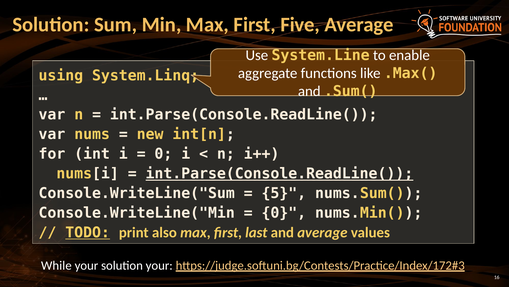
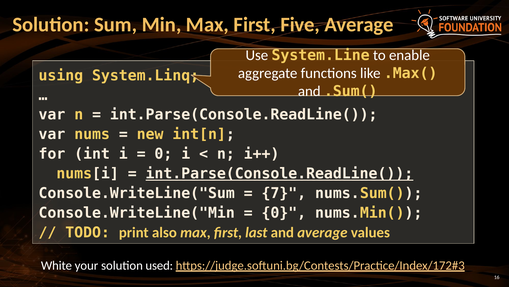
5: 5 -> 7
TODO underline: present -> none
While: While -> White
solution your: your -> used
